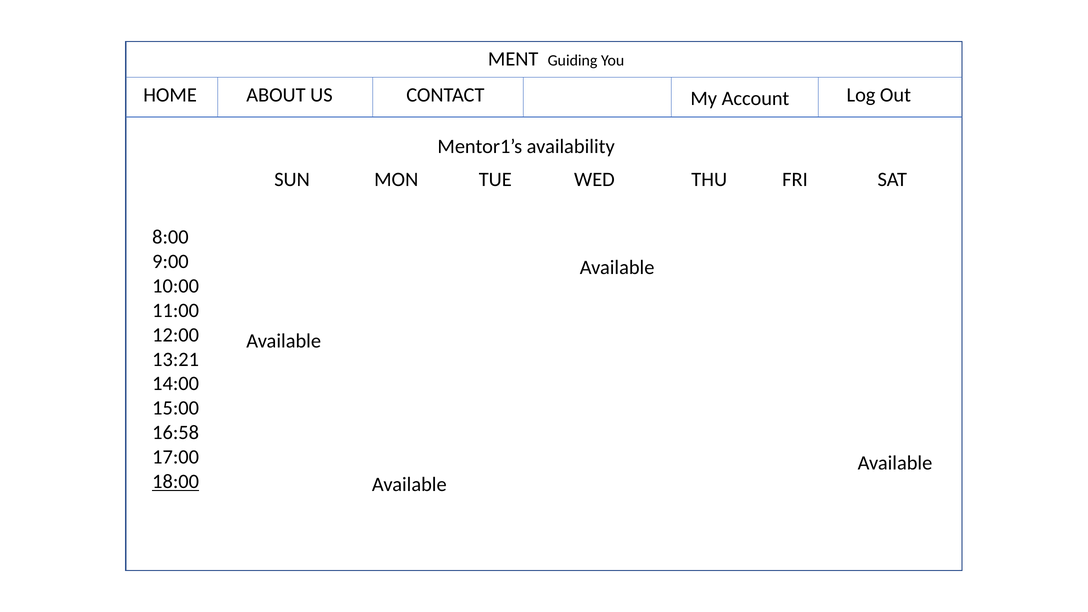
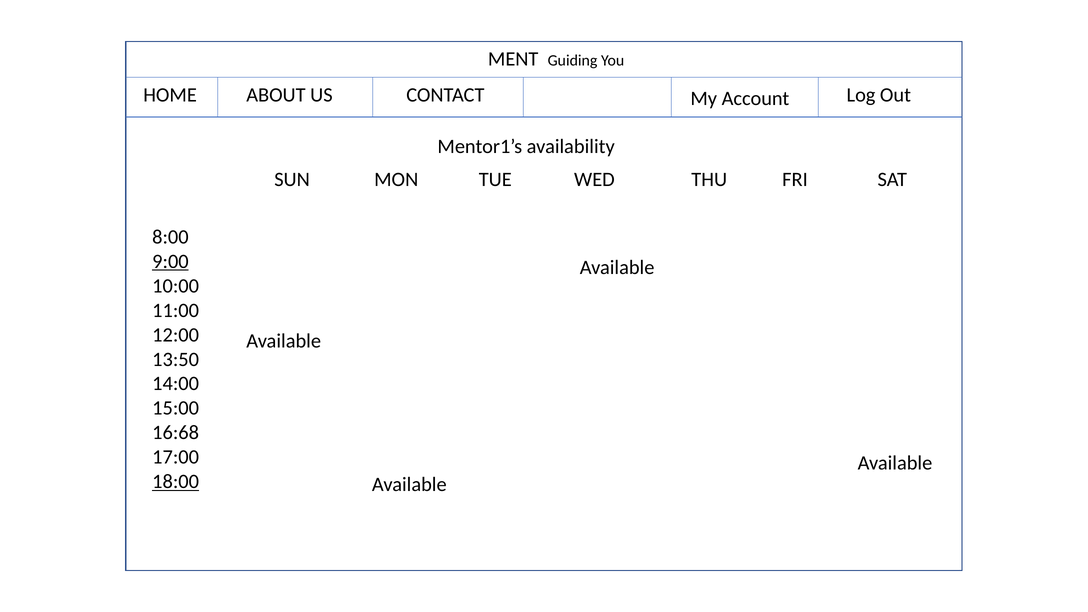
9:00 underline: none -> present
13:21: 13:21 -> 13:50
16:58: 16:58 -> 16:68
